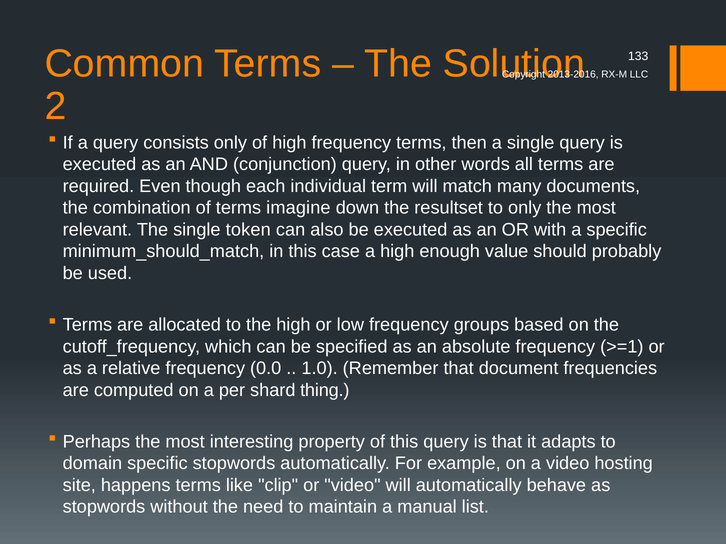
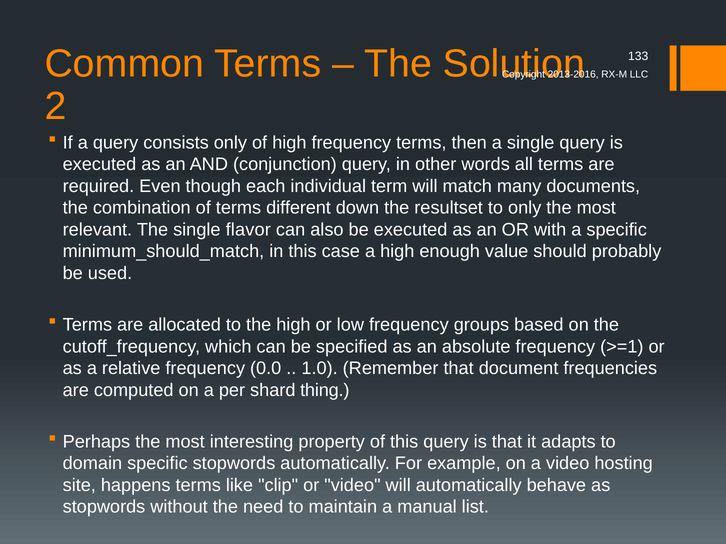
imagine: imagine -> different
token: token -> flavor
